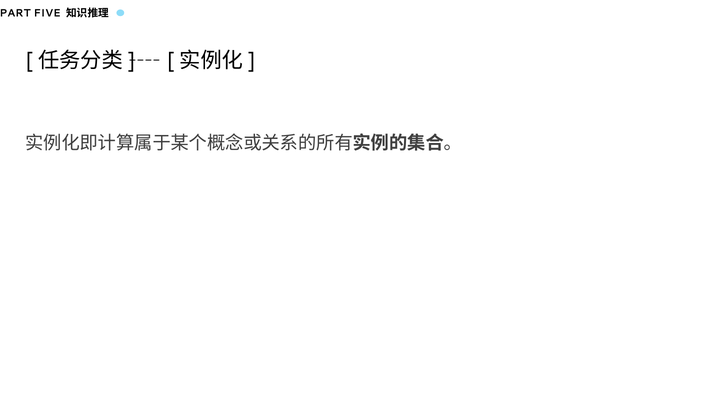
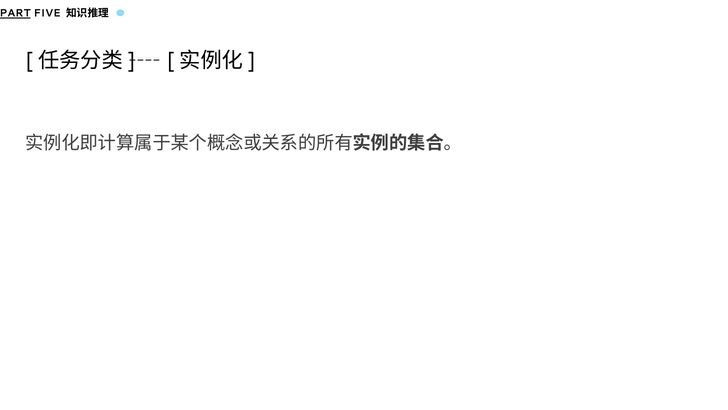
PART underline: none -> present
